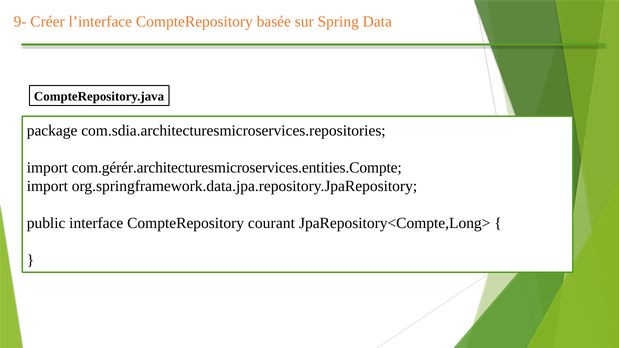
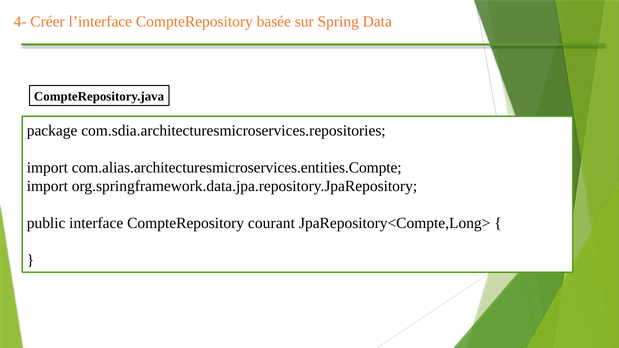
9-: 9- -> 4-
com.gérér.architecturesmicroservices.entities.Compte: com.gérér.architecturesmicroservices.entities.Compte -> com.alias.architecturesmicroservices.entities.Compte
